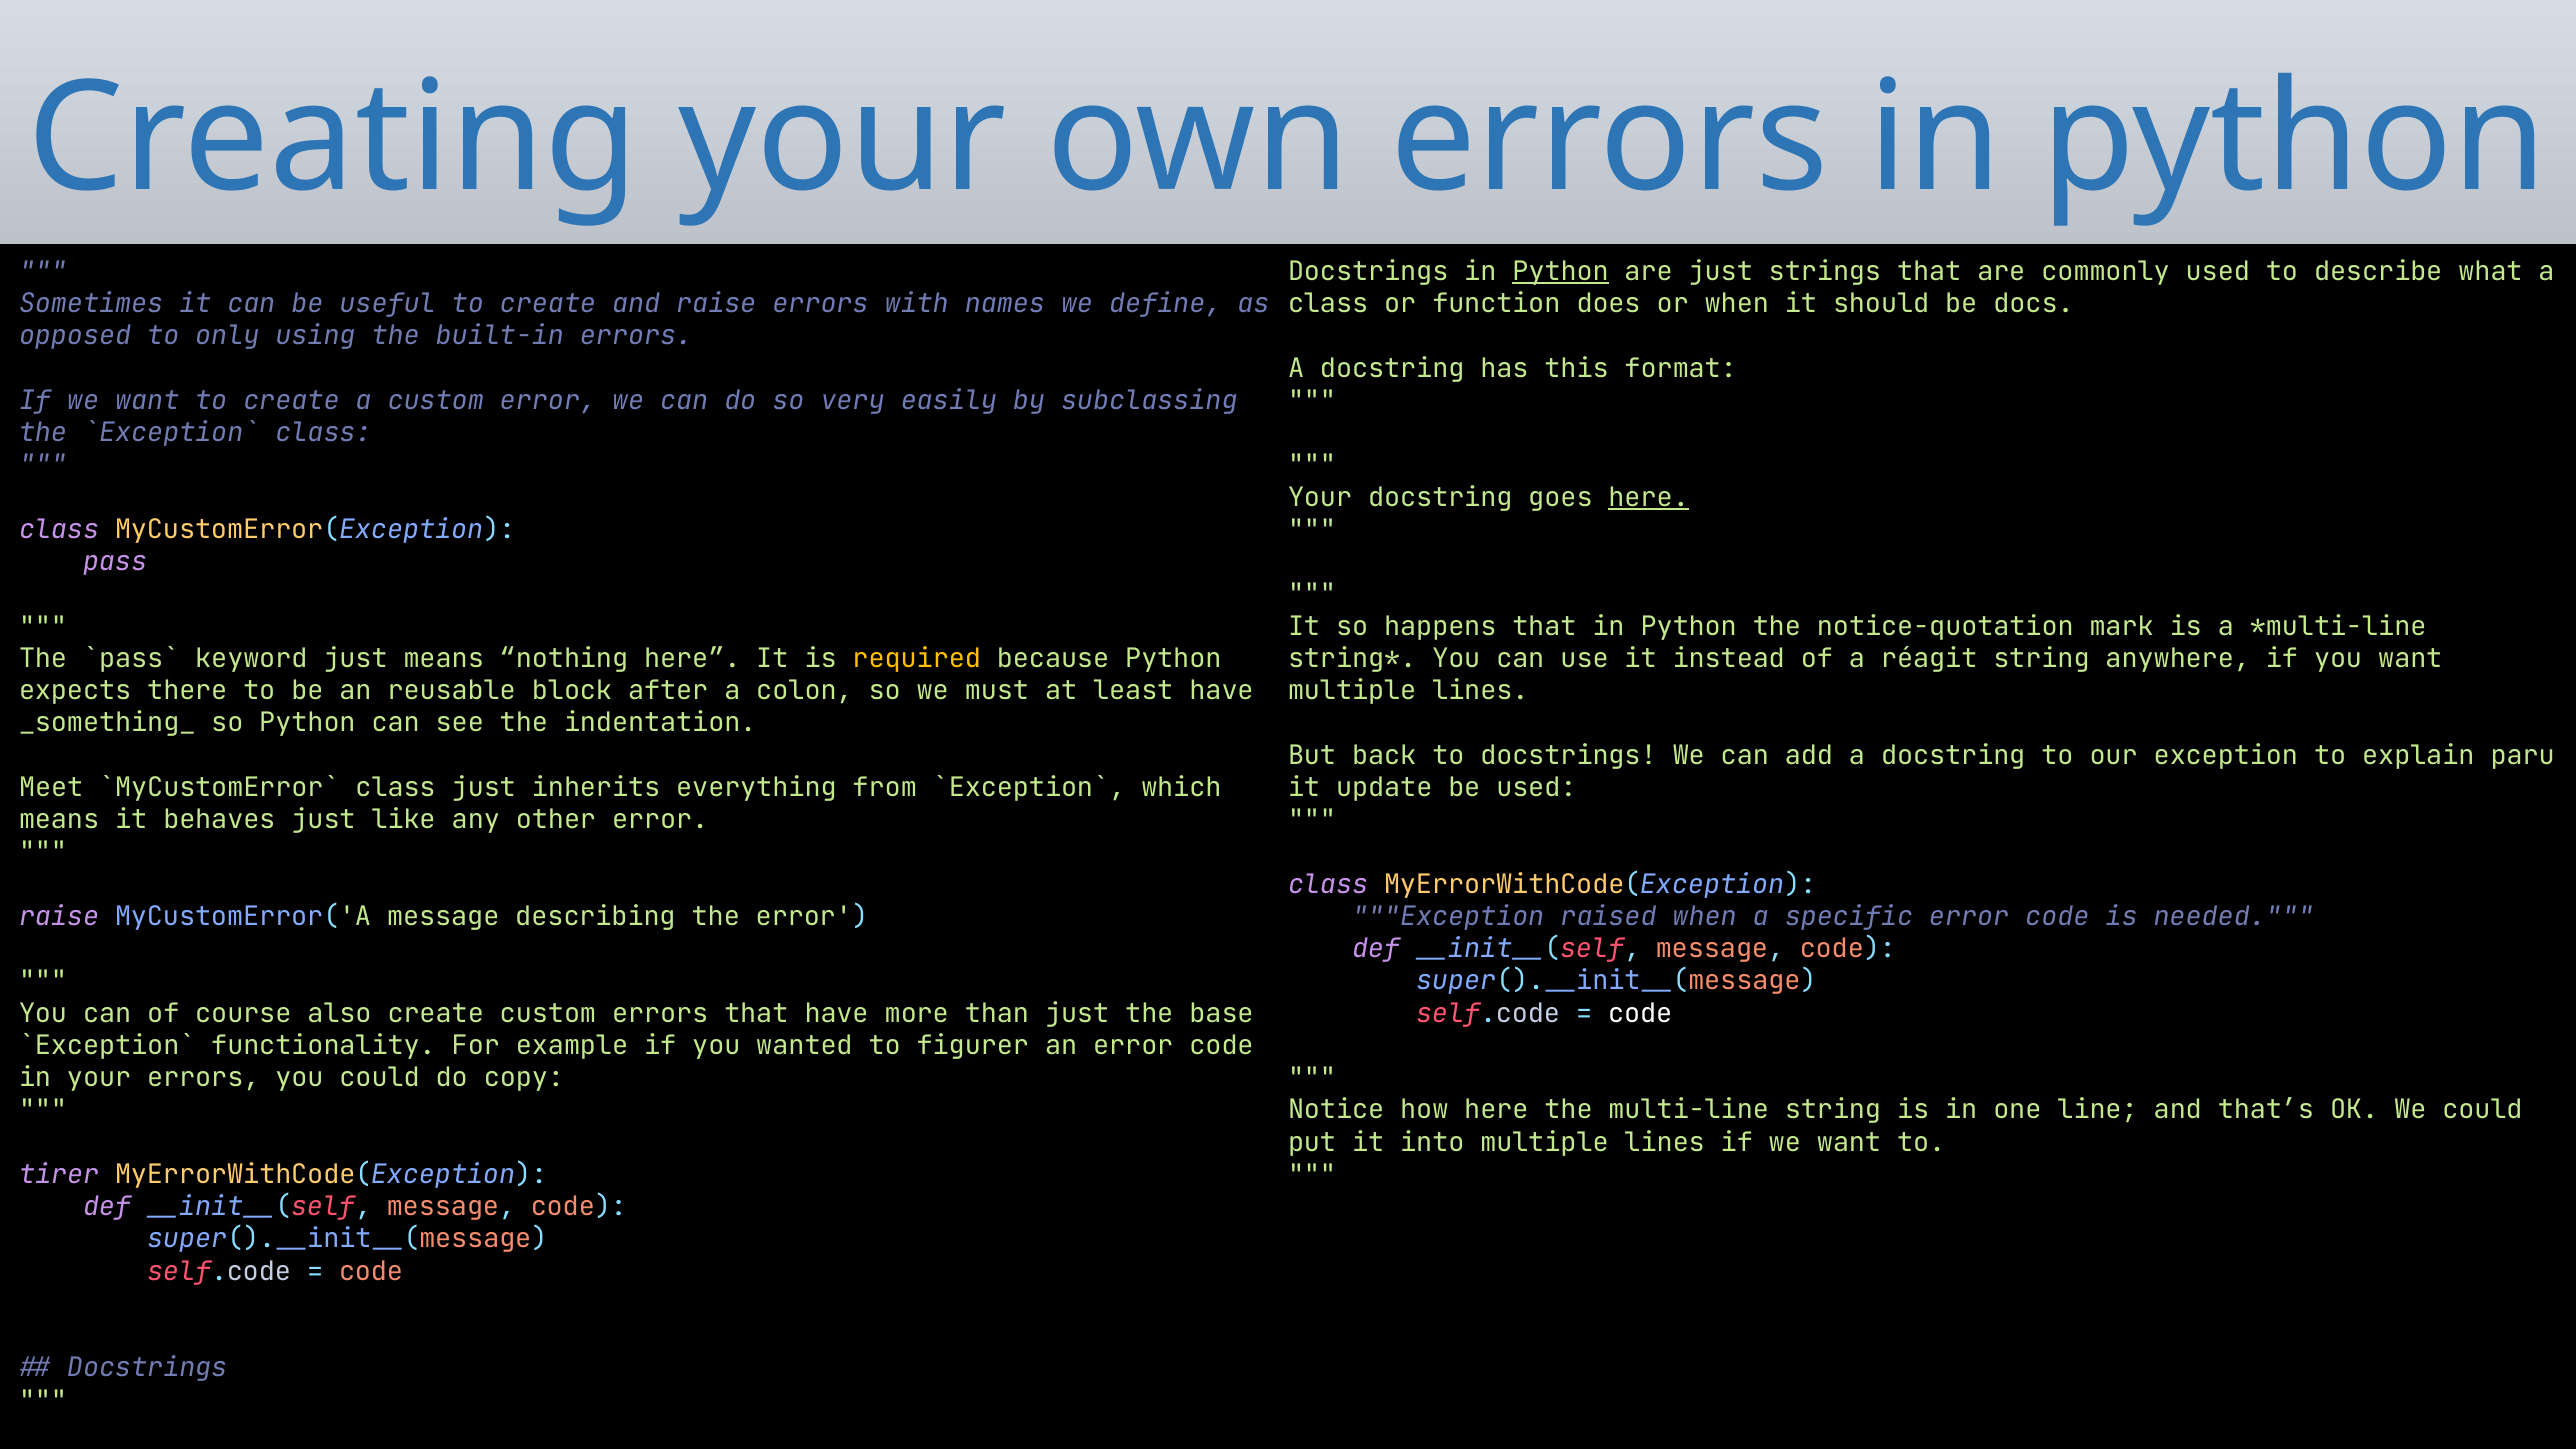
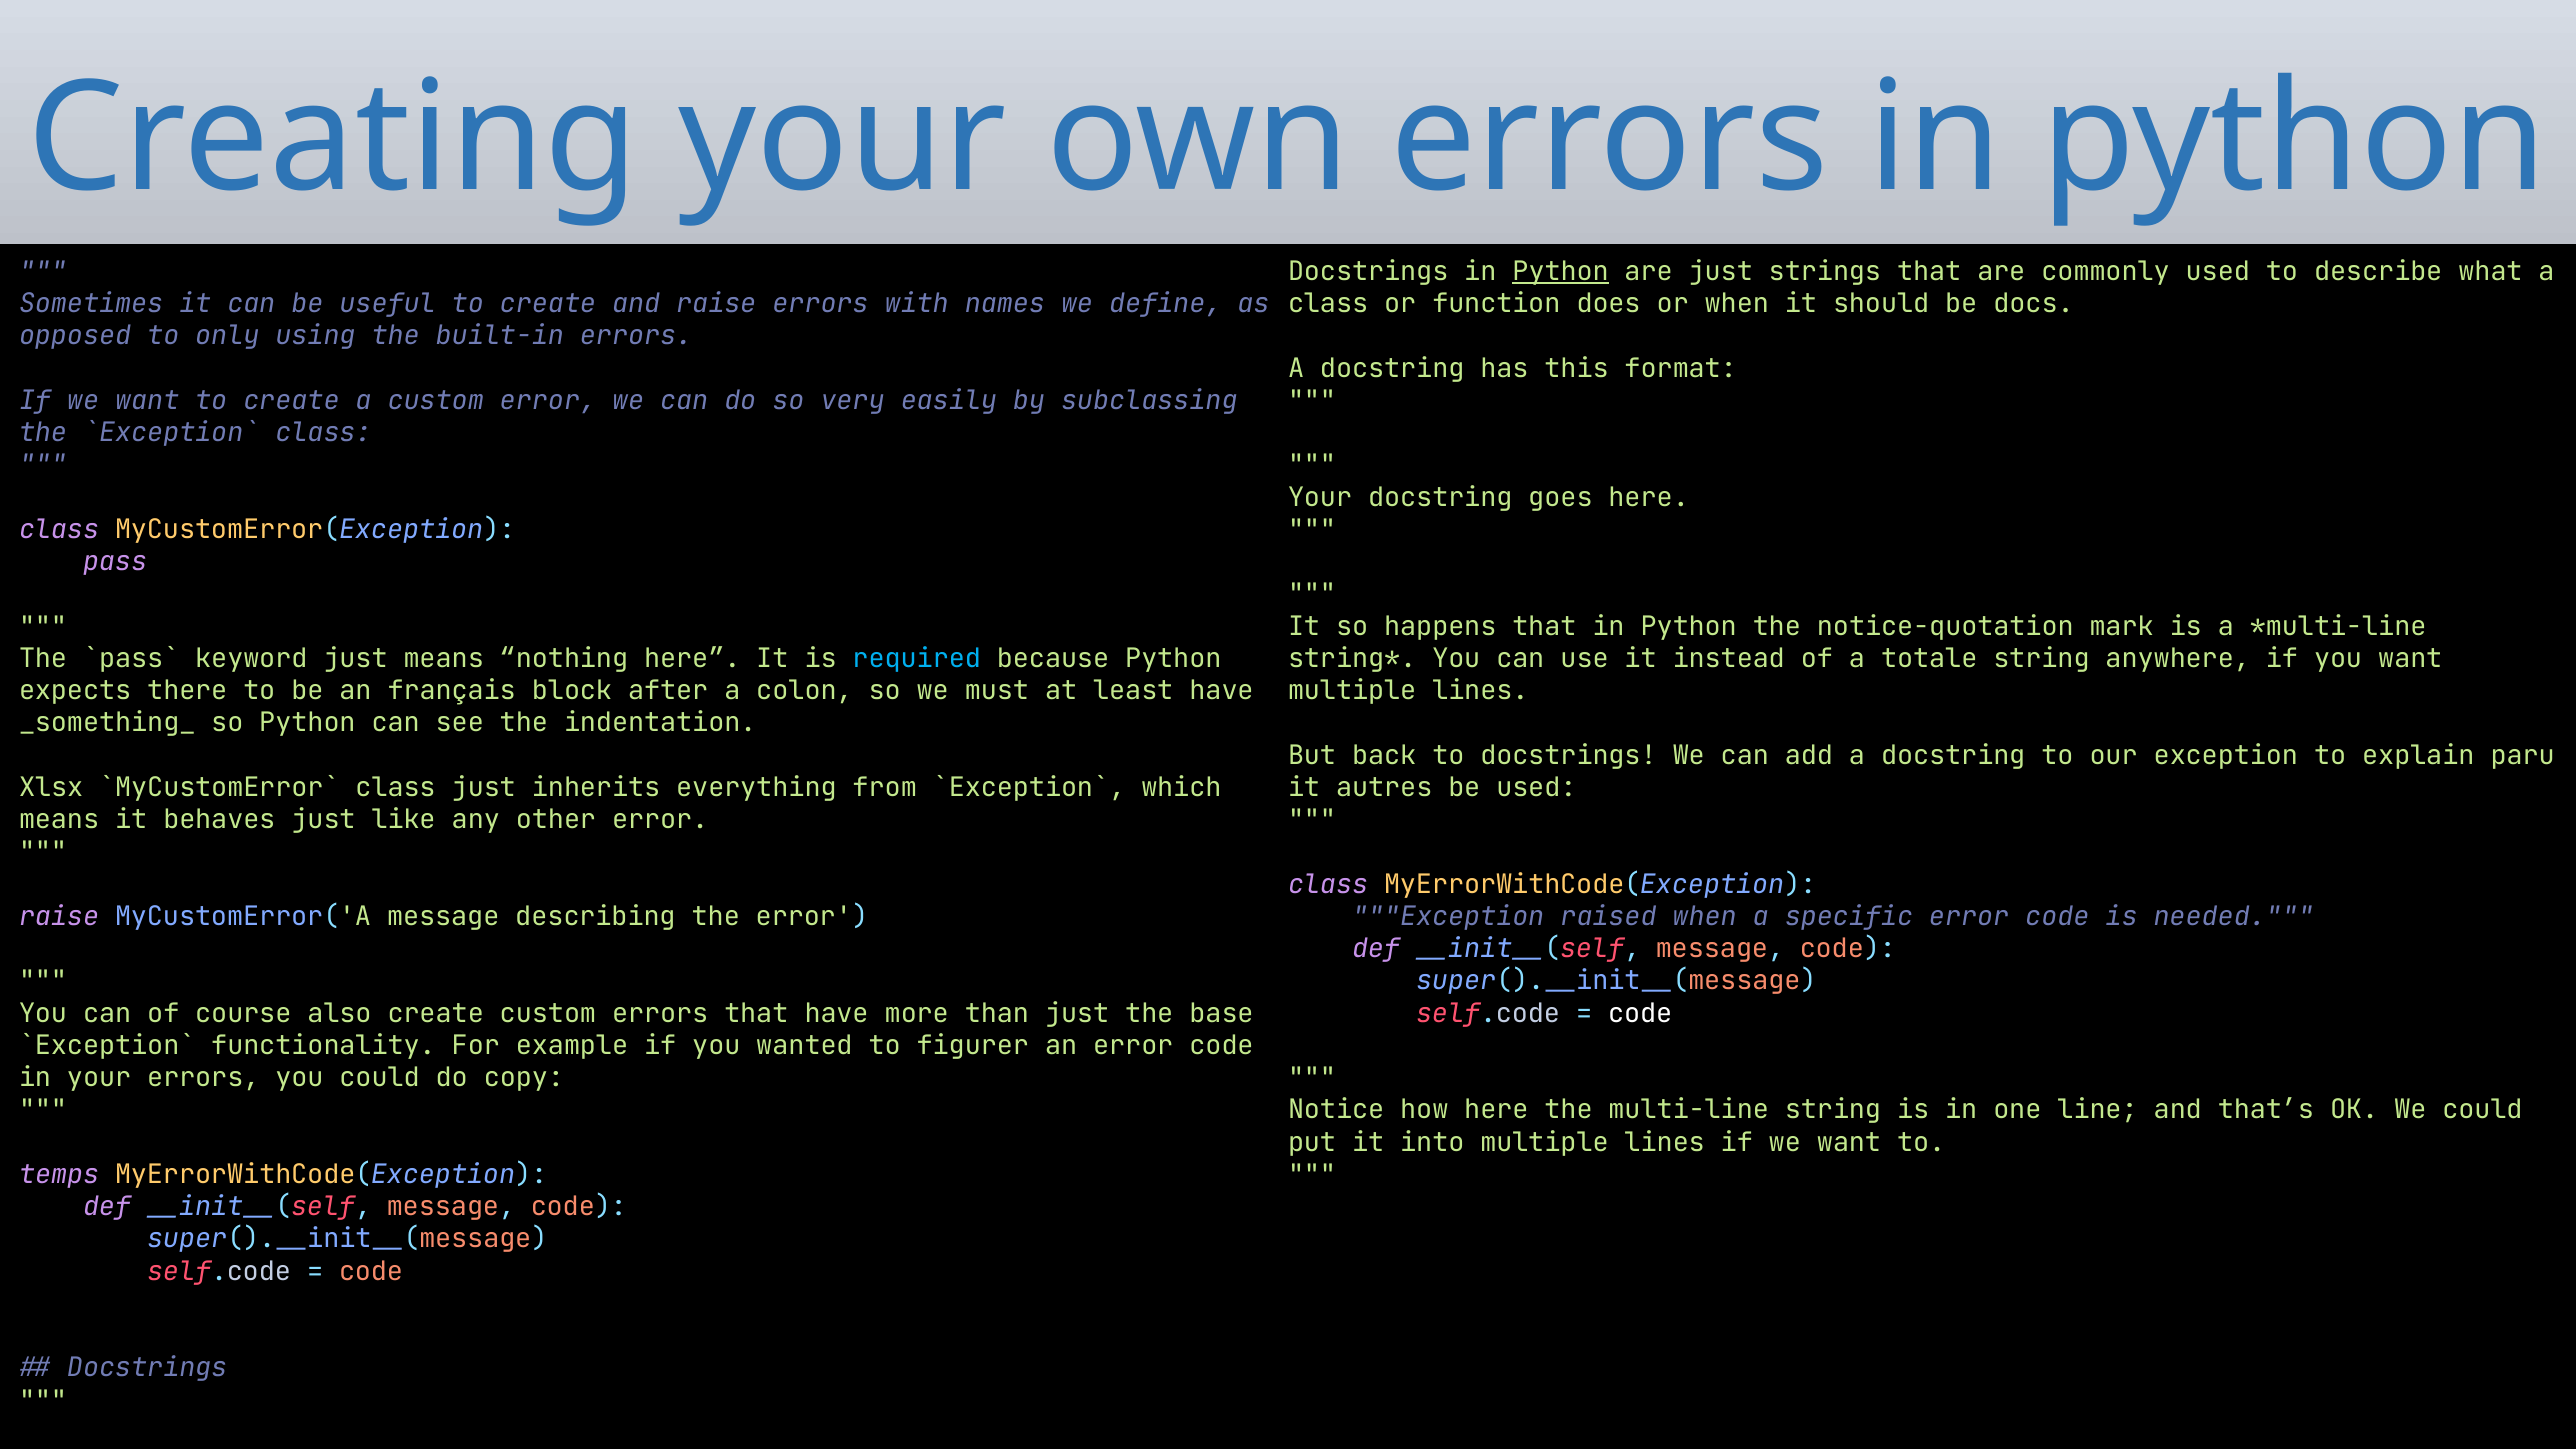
here at (1649, 497) underline: present -> none
required colour: yellow -> light blue
réagit: réagit -> totale
reusable: reusable -> français
Meet: Meet -> Xlsx
update: update -> autres
tirer: tirer -> temps
